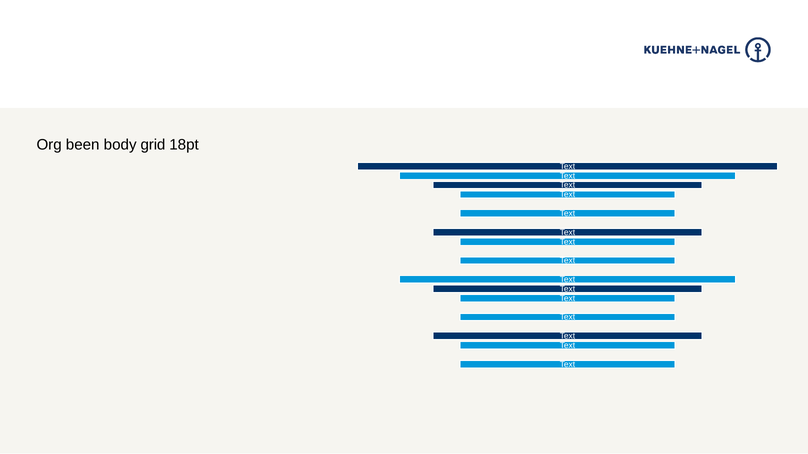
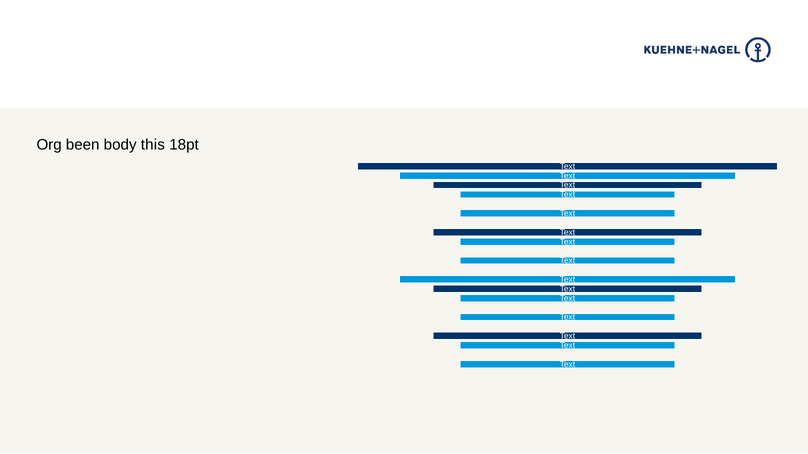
grid: grid -> this
